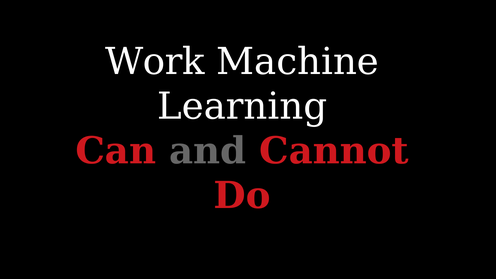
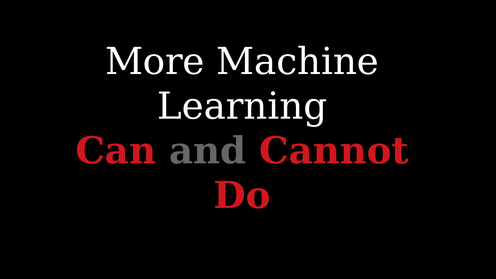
Work: Work -> More
